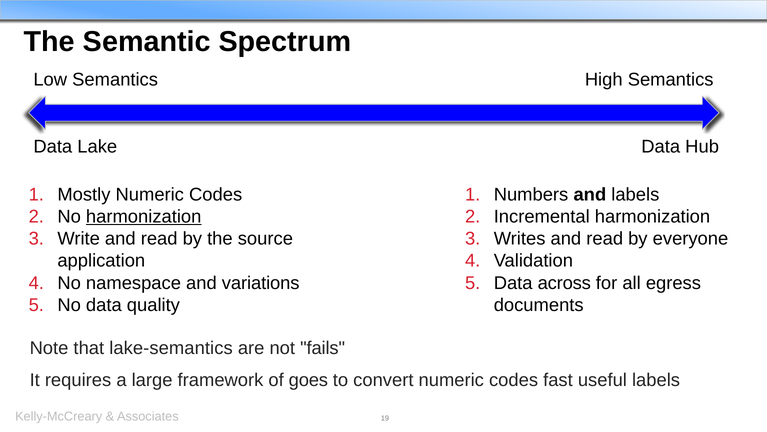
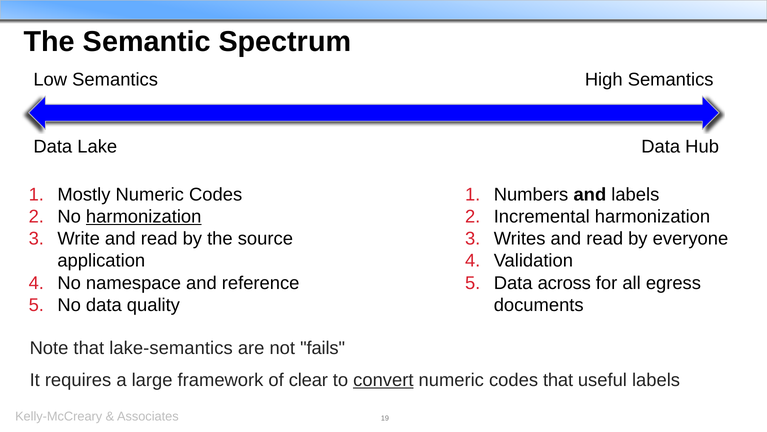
variations: variations -> reference
goes: goes -> clear
convert underline: none -> present
codes fast: fast -> that
